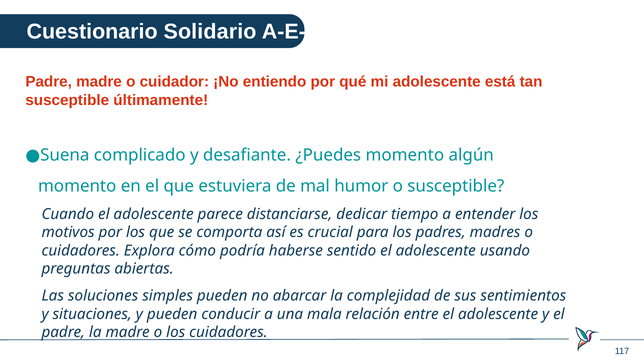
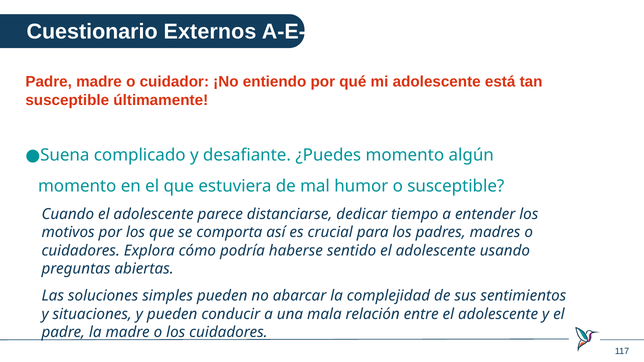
Solidario: Solidario -> Externos
